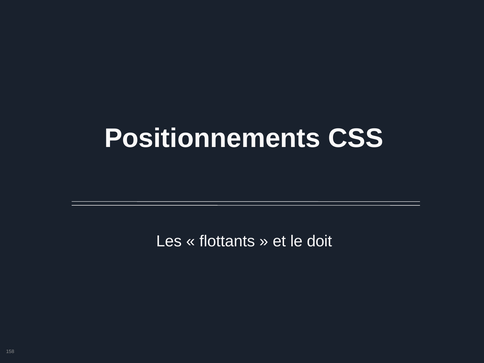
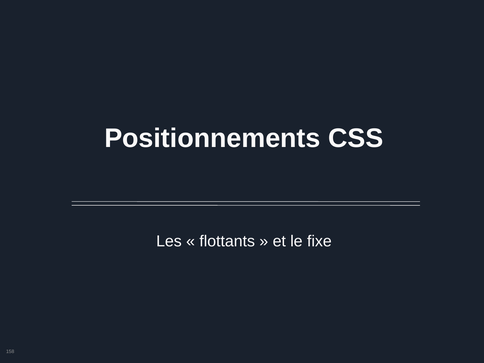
doit: doit -> fixe
